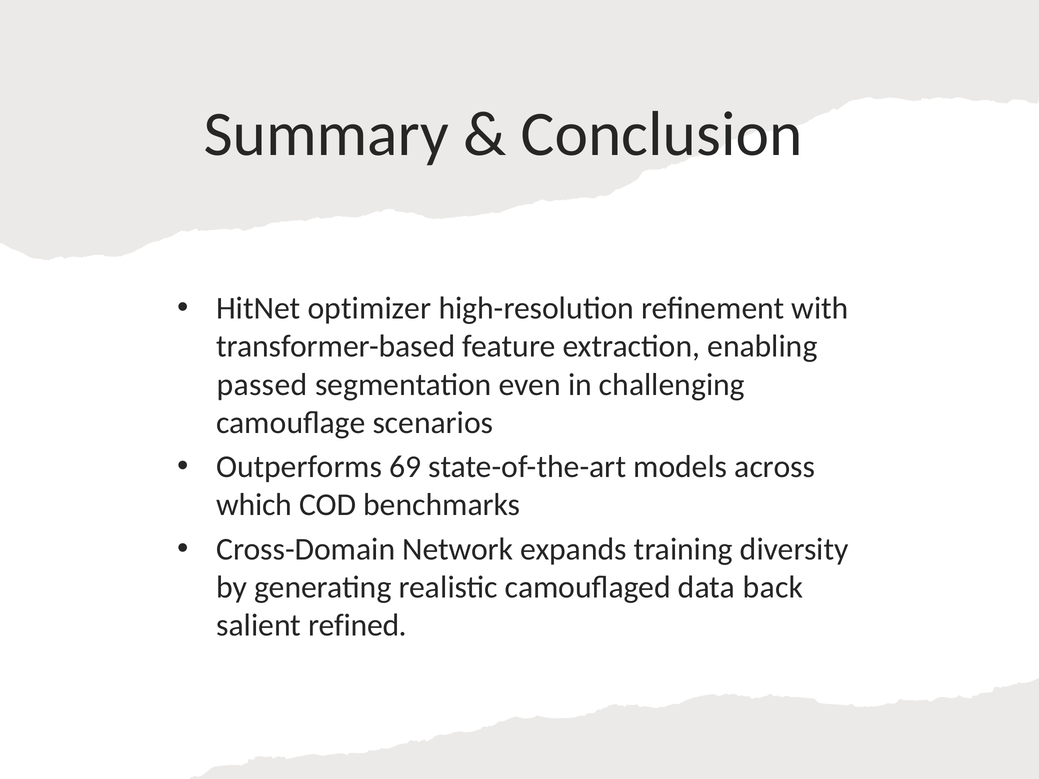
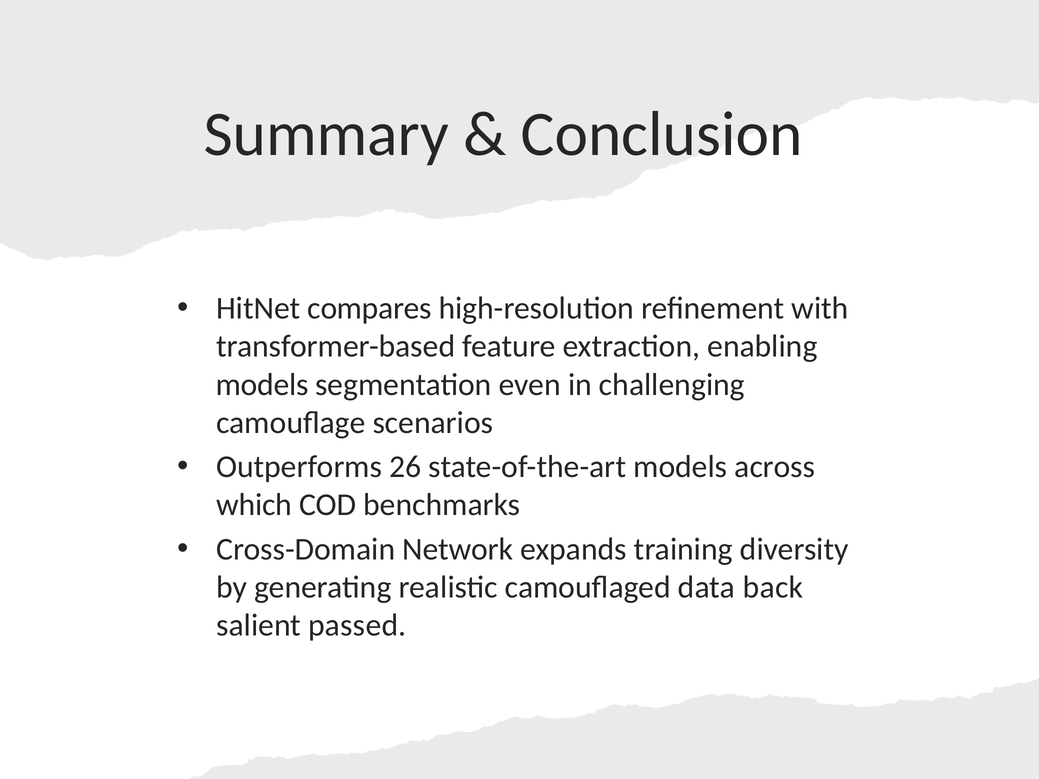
optimizer: optimizer -> compares
passed at (262, 385): passed -> models
69: 69 -> 26
refined: refined -> passed
